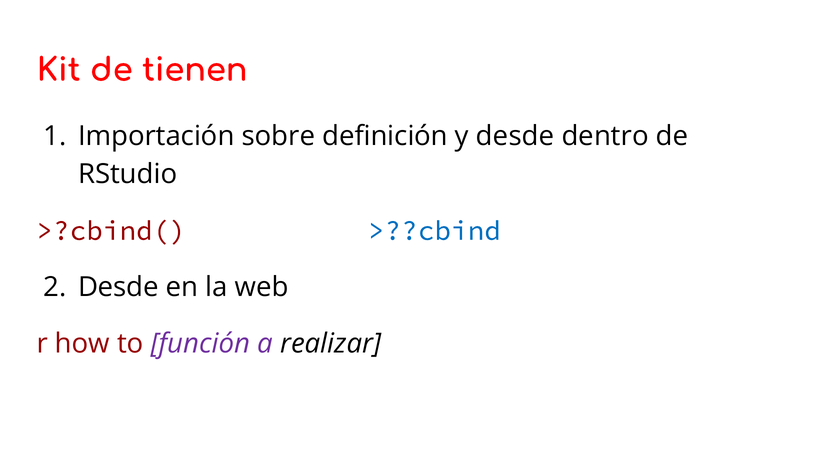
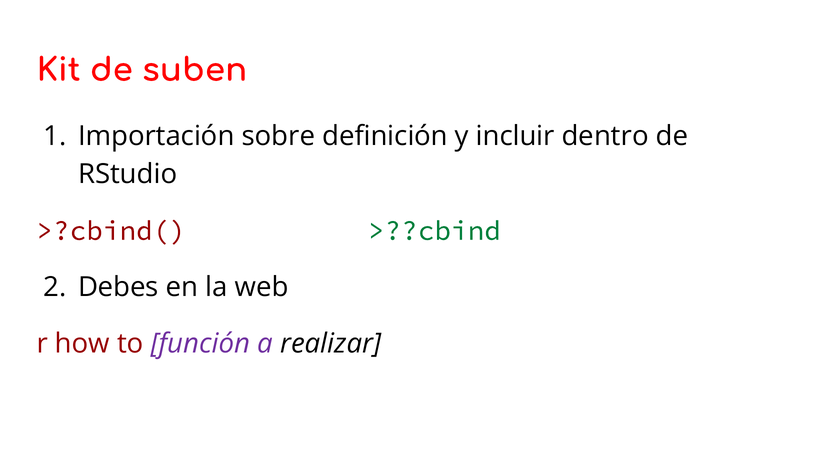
tienen: tienen -> suben
y desde: desde -> incluir
>??cbind colour: blue -> green
Desde at (118, 287): Desde -> Debes
